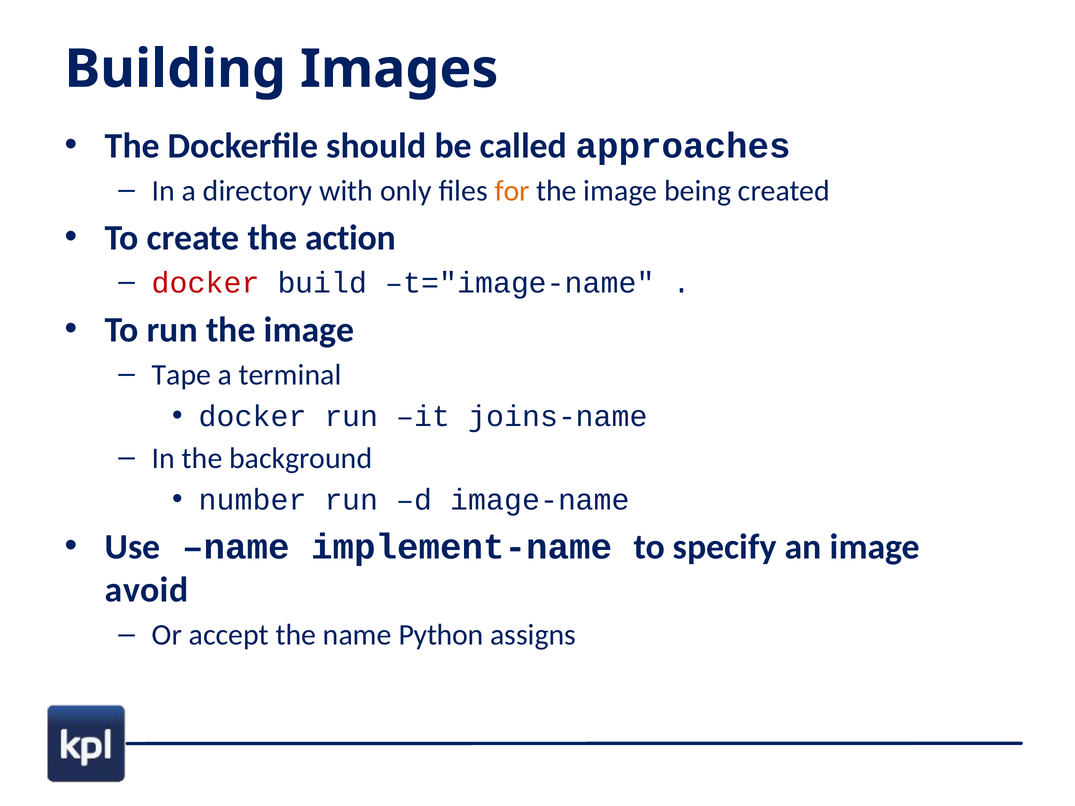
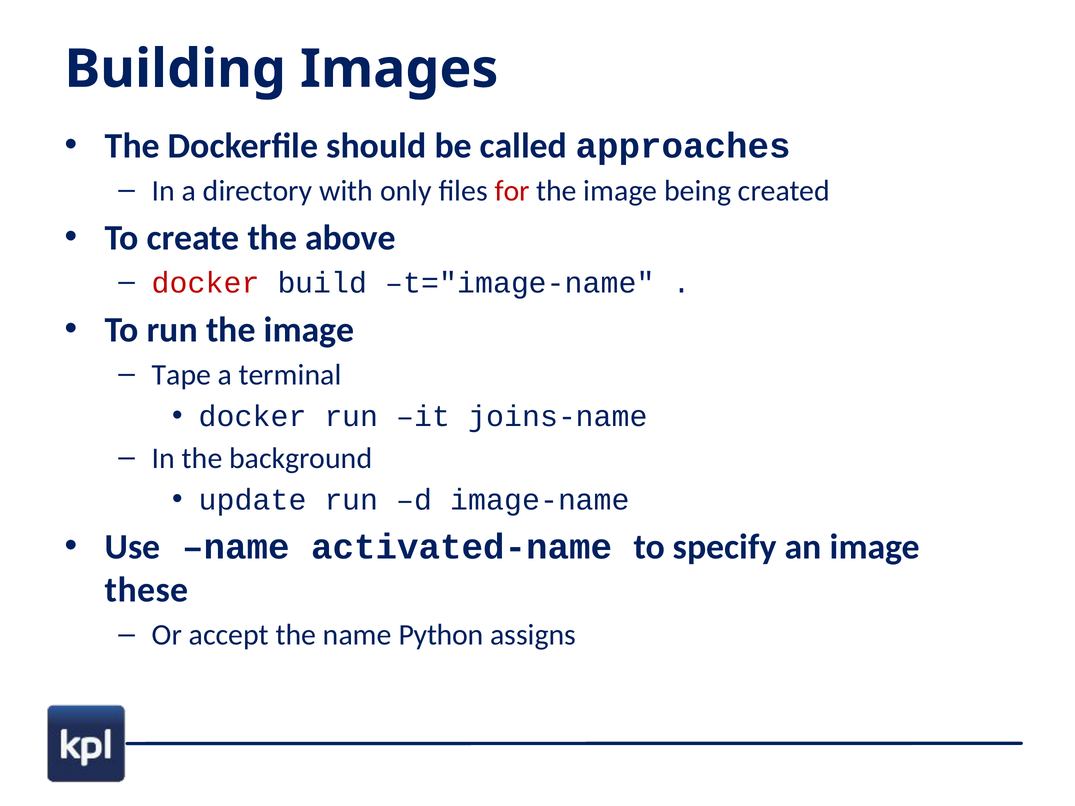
for colour: orange -> red
action: action -> above
number: number -> update
implement-name: implement-name -> activated-name
avoid: avoid -> these
